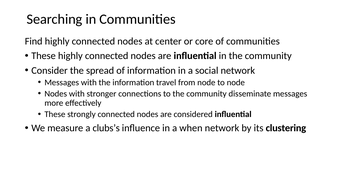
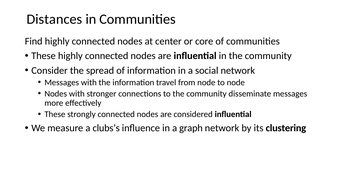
Searching: Searching -> Distances
when: when -> graph
